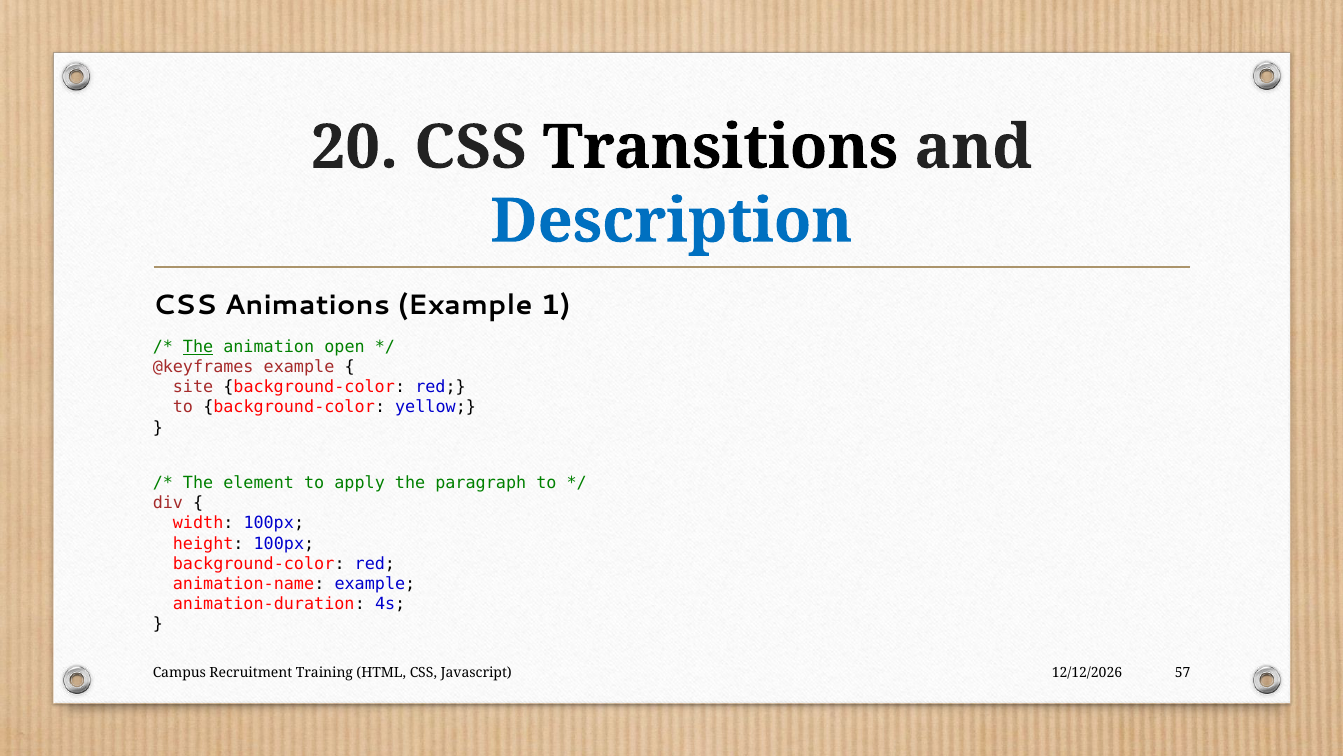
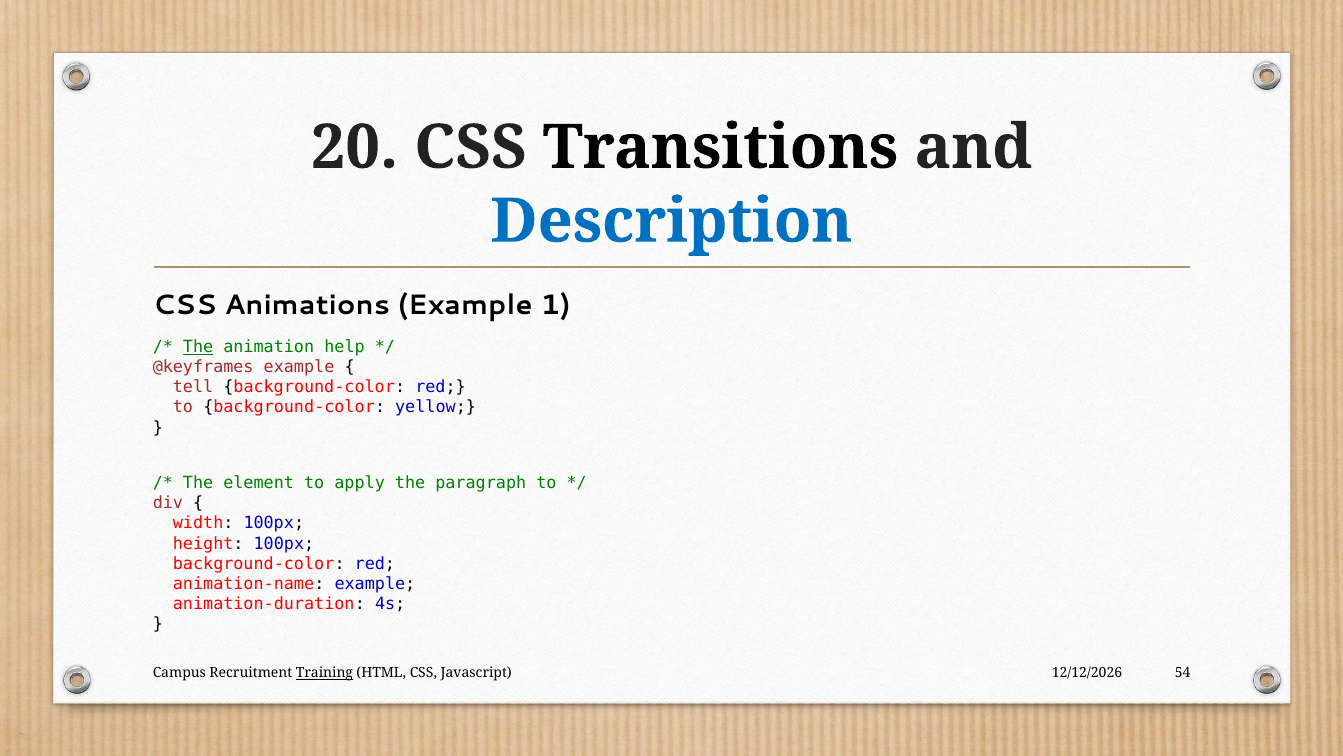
open: open -> help
site: site -> tell
Training underline: none -> present
57: 57 -> 54
